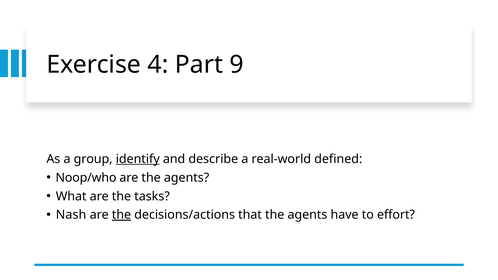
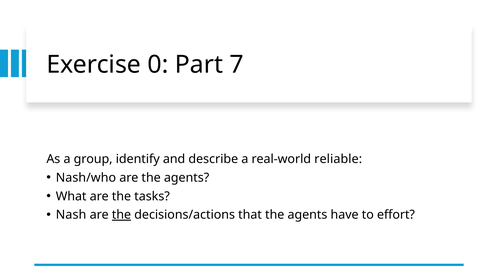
4: 4 -> 0
9: 9 -> 7
identify underline: present -> none
defined: defined -> reliable
Noop/who: Noop/who -> Nash/who
